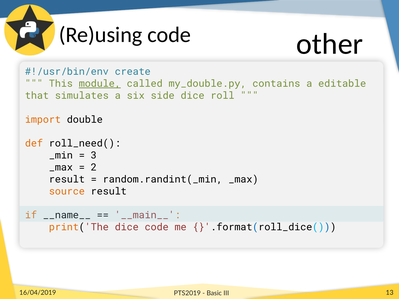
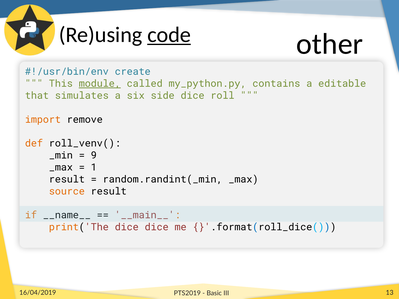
code at (169, 35) underline: none -> present
my_double.py: my_double.py -> my_python.py
double: double -> remove
roll_need(: roll_need( -> roll_venv(
3: 3 -> 9
2: 2 -> 1
dice code: code -> dice
